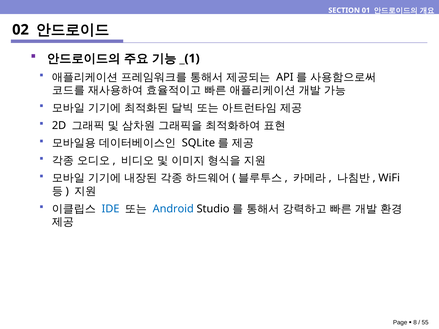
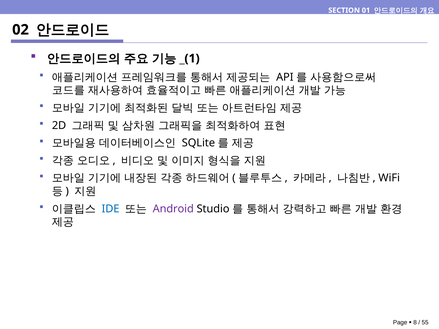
Android colour: blue -> purple
